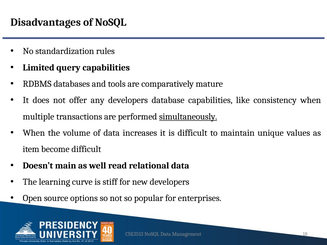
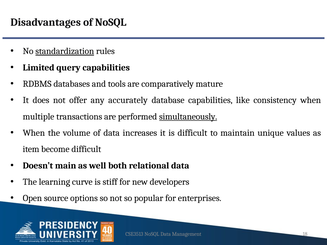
standardization underline: none -> present
any developers: developers -> accurately
read: read -> both
